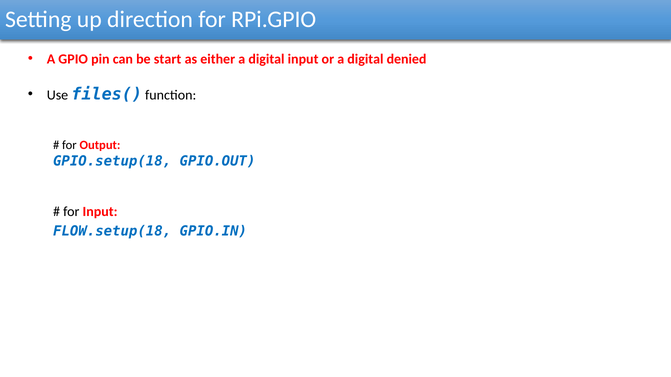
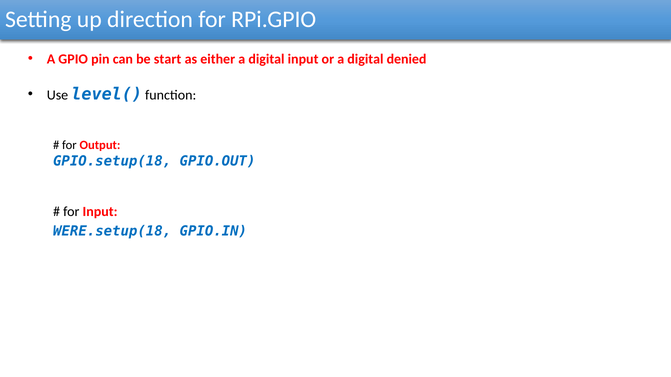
files(: files( -> level(
FLOW.setup(18: FLOW.setup(18 -> WERE.setup(18
